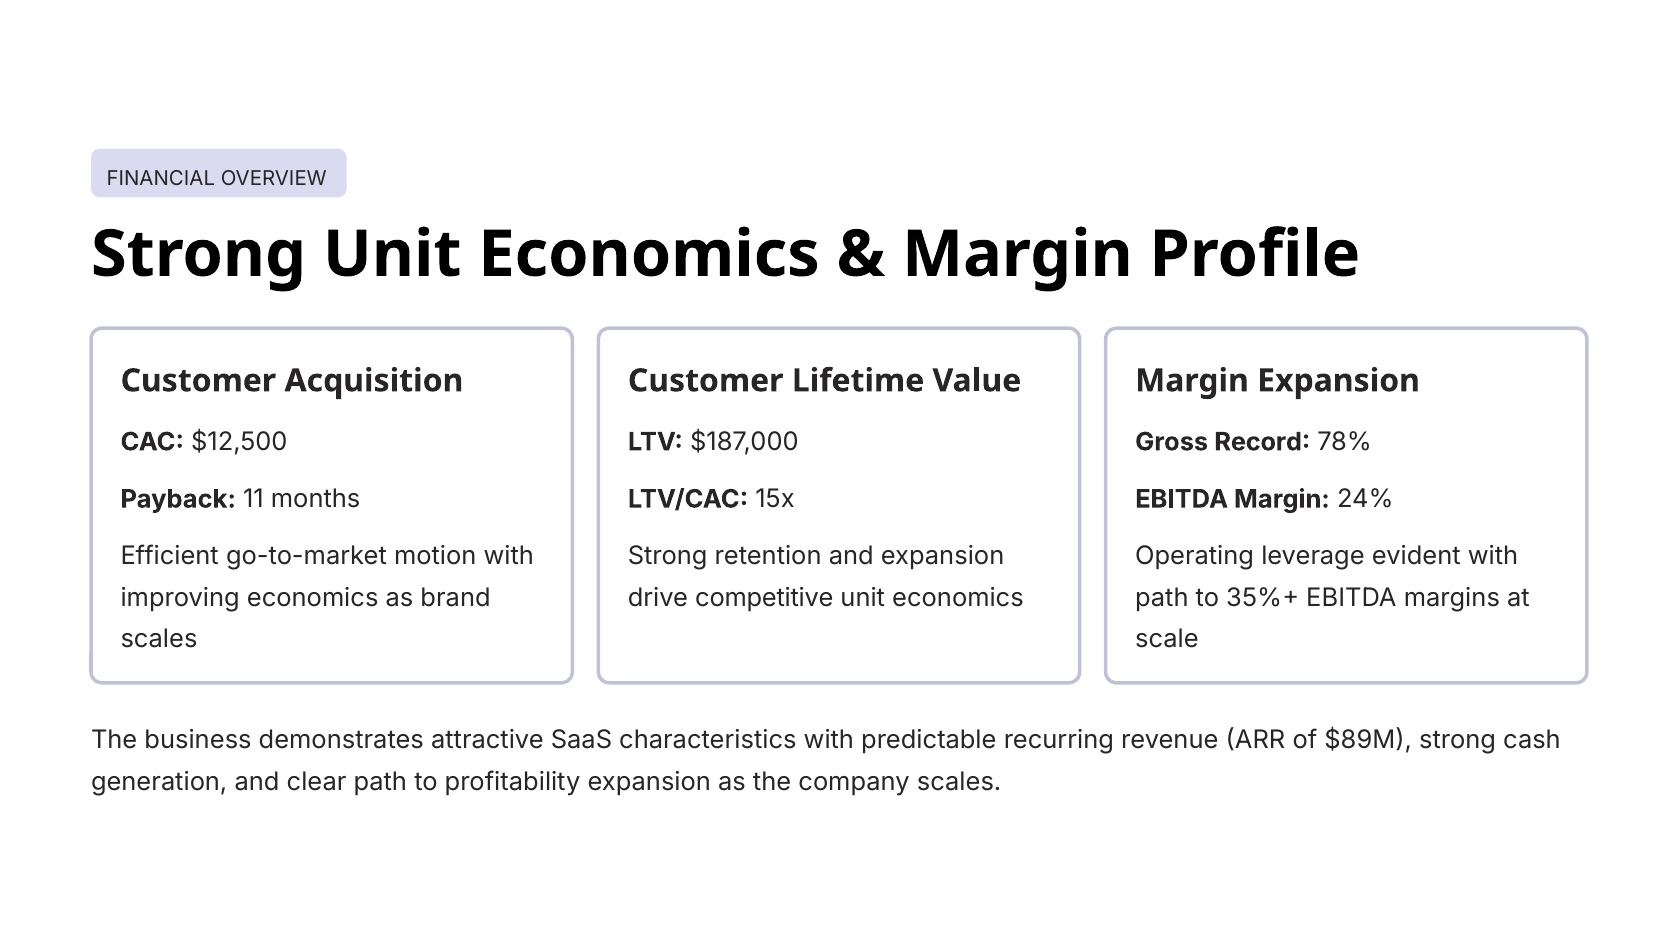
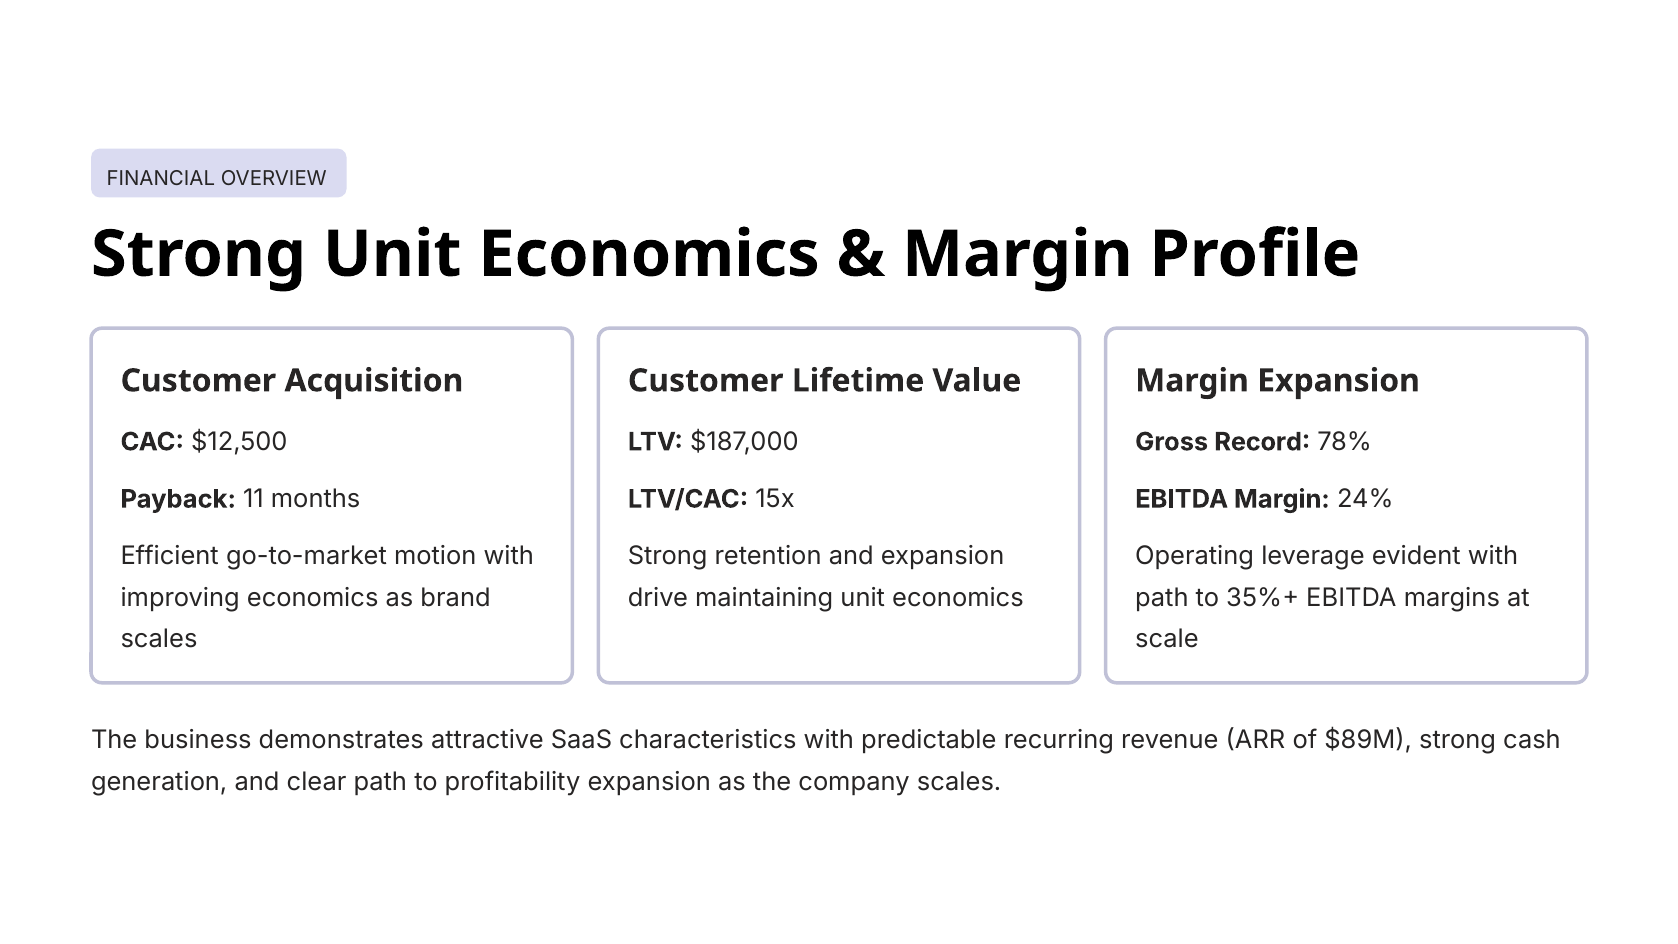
competitive: competitive -> maintaining
